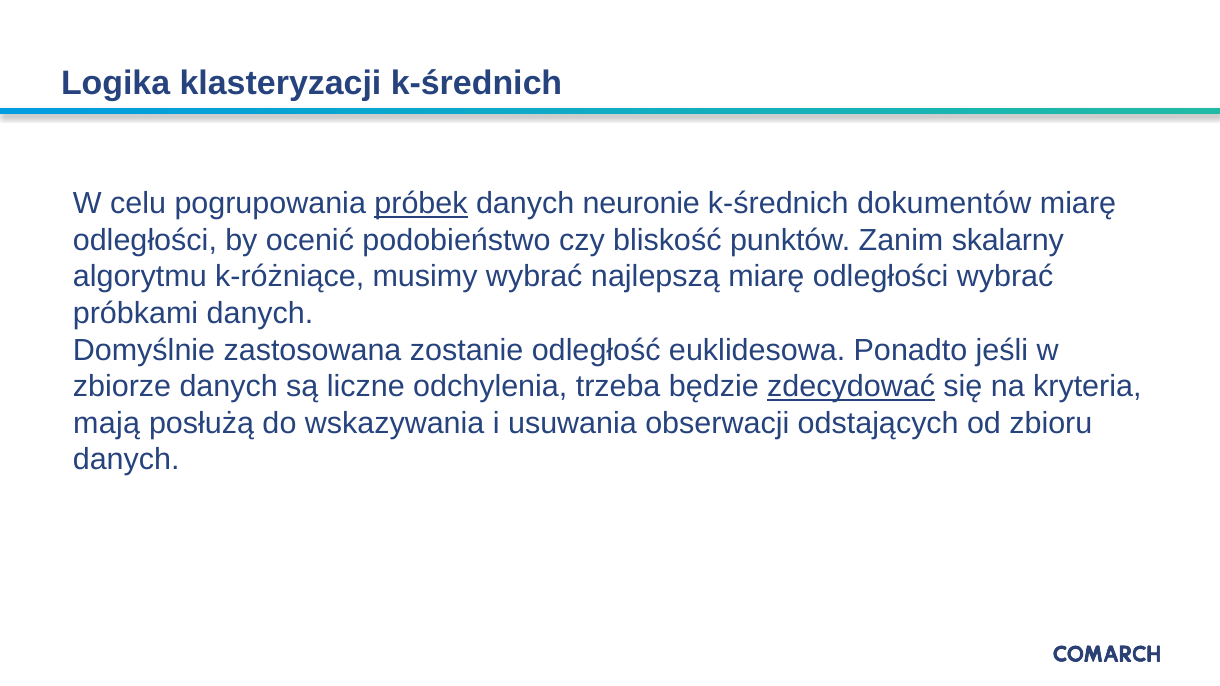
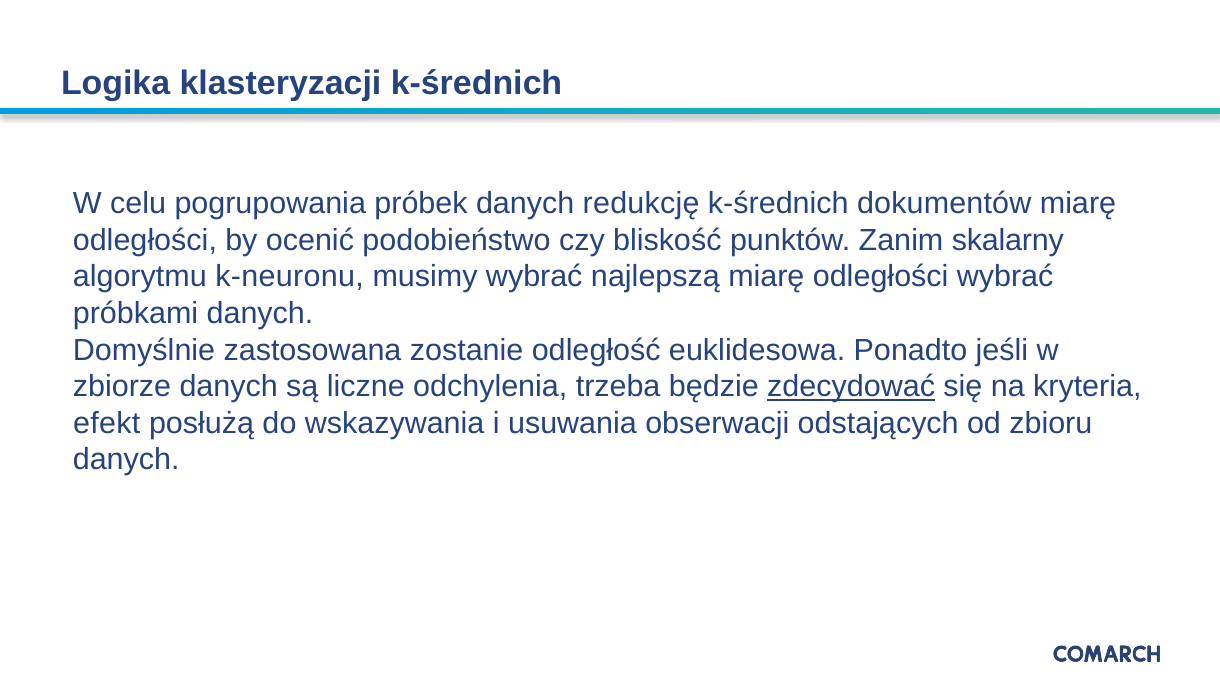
próbek underline: present -> none
neuronie: neuronie -> redukcję
k-różniące: k-różniące -> k-neuronu
mają: mają -> efekt
